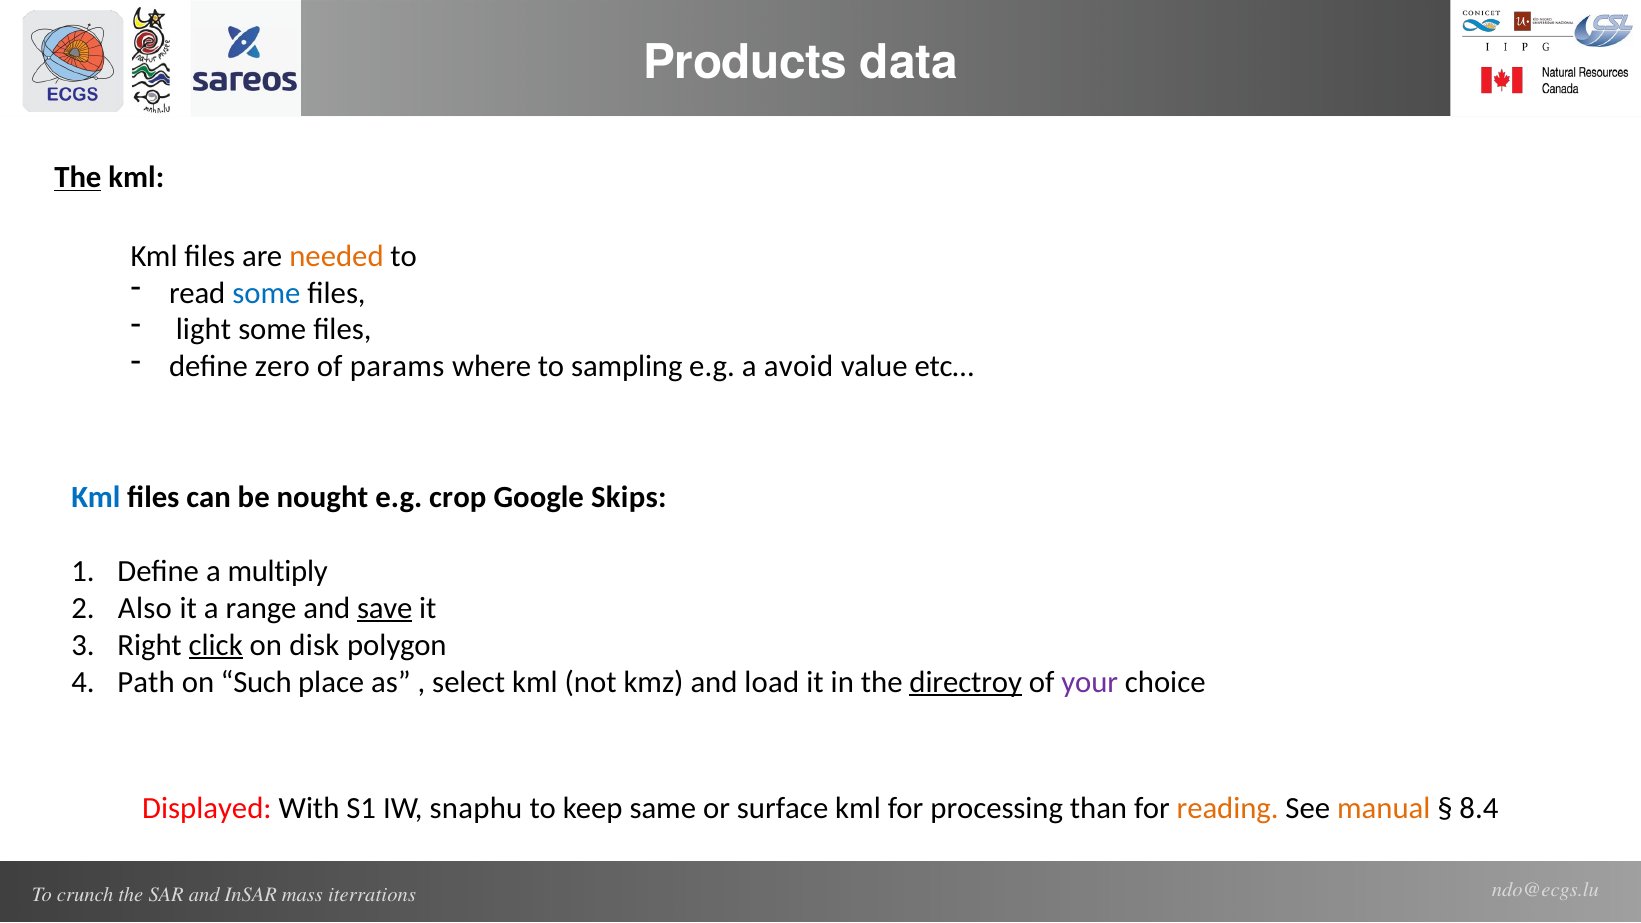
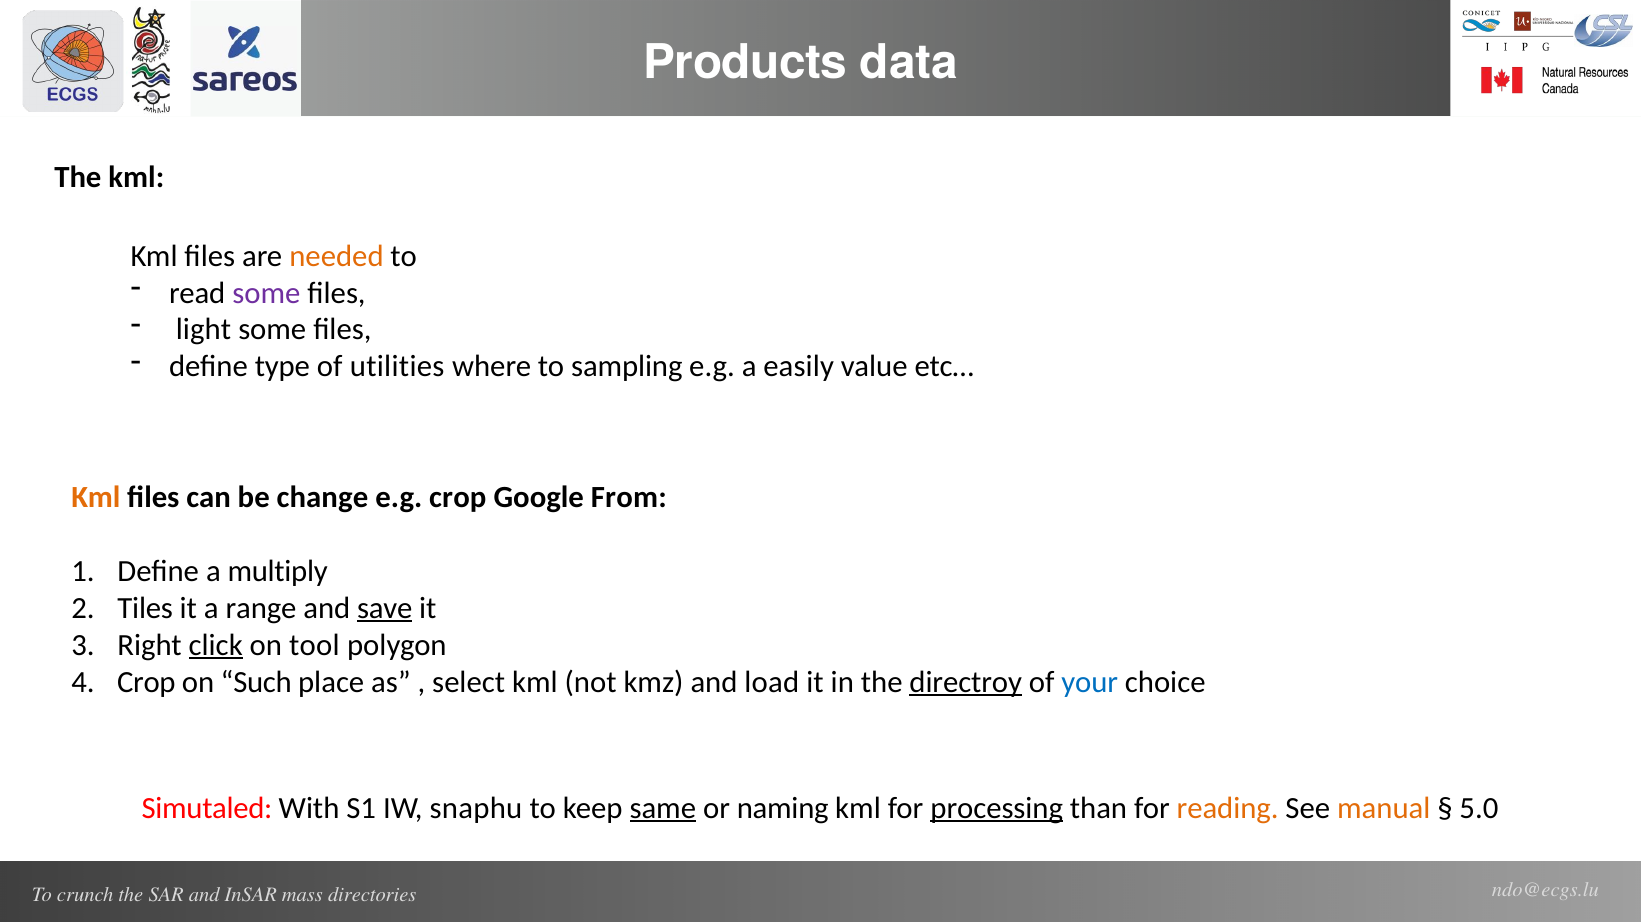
The at (78, 177) underline: present -> none
some at (266, 293) colour: blue -> purple
zero: zero -> type
params: params -> utilities
avoid: avoid -> easily
Kml at (96, 497) colour: blue -> orange
nought: nought -> change
Skips: Skips -> From
Also: Also -> Tiles
disk: disk -> tool
Path at (146, 682): Path -> Crop
your colour: purple -> blue
Displayed: Displayed -> Simutaled
same underline: none -> present
surface: surface -> naming
processing underline: none -> present
8.4: 8.4 -> 5.0
iterrations: iterrations -> directories
